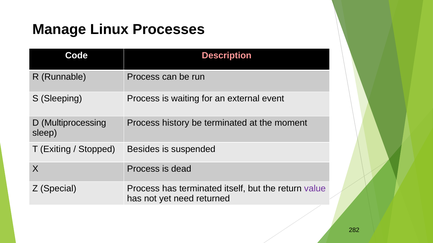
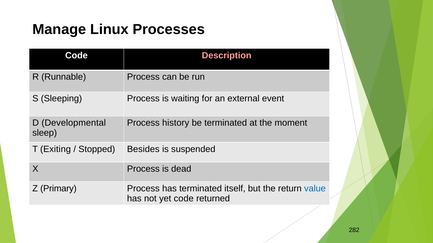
Multiprocessing: Multiprocessing -> Developmental
Special: Special -> Primary
value colour: purple -> blue
yet need: need -> code
